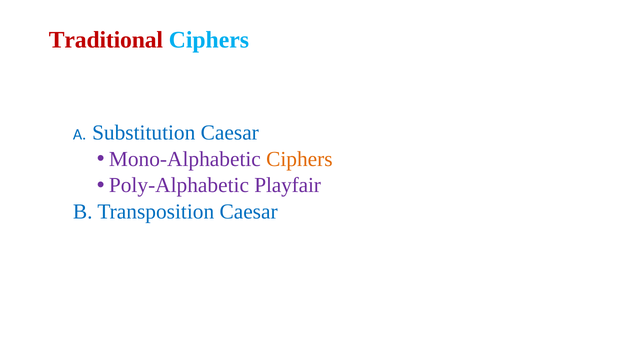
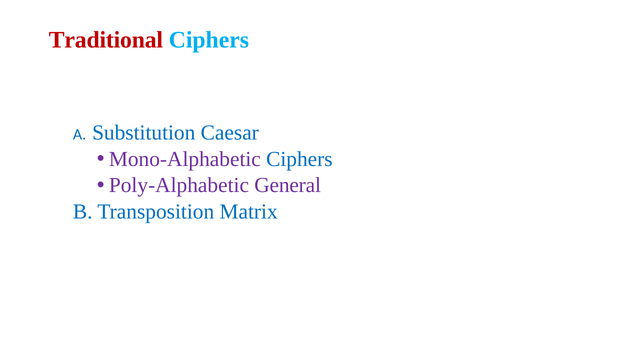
Ciphers at (299, 159) colour: orange -> blue
Playfair: Playfair -> General
Transposition Caesar: Caesar -> Matrix
